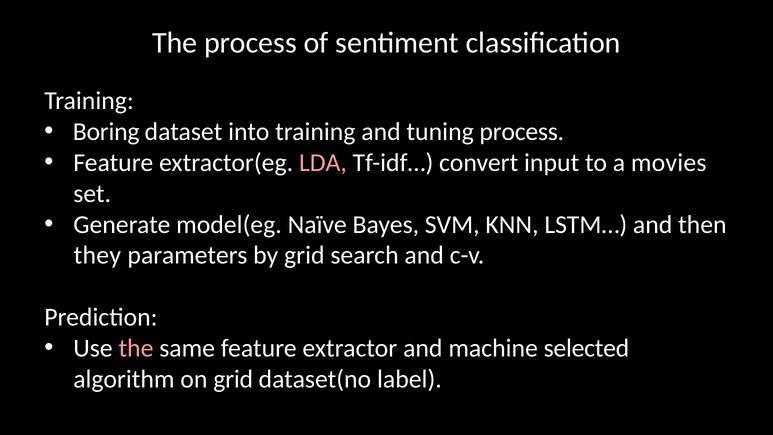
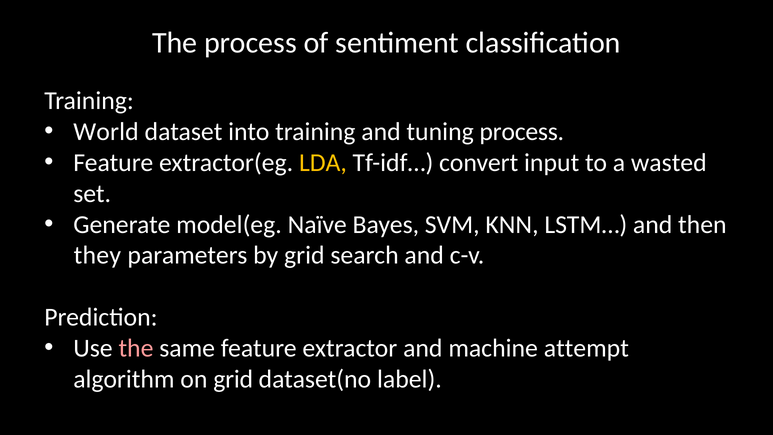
Boring: Boring -> World
LDA colour: pink -> yellow
movies: movies -> wasted
selected: selected -> attempt
